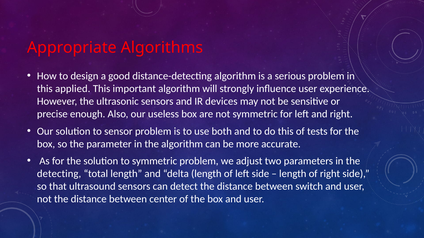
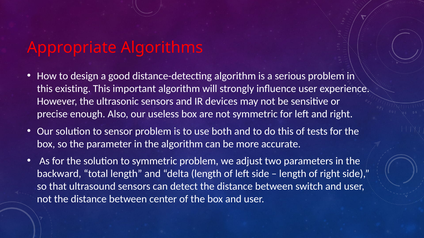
applied: applied -> existing
detecting: detecting -> backward
